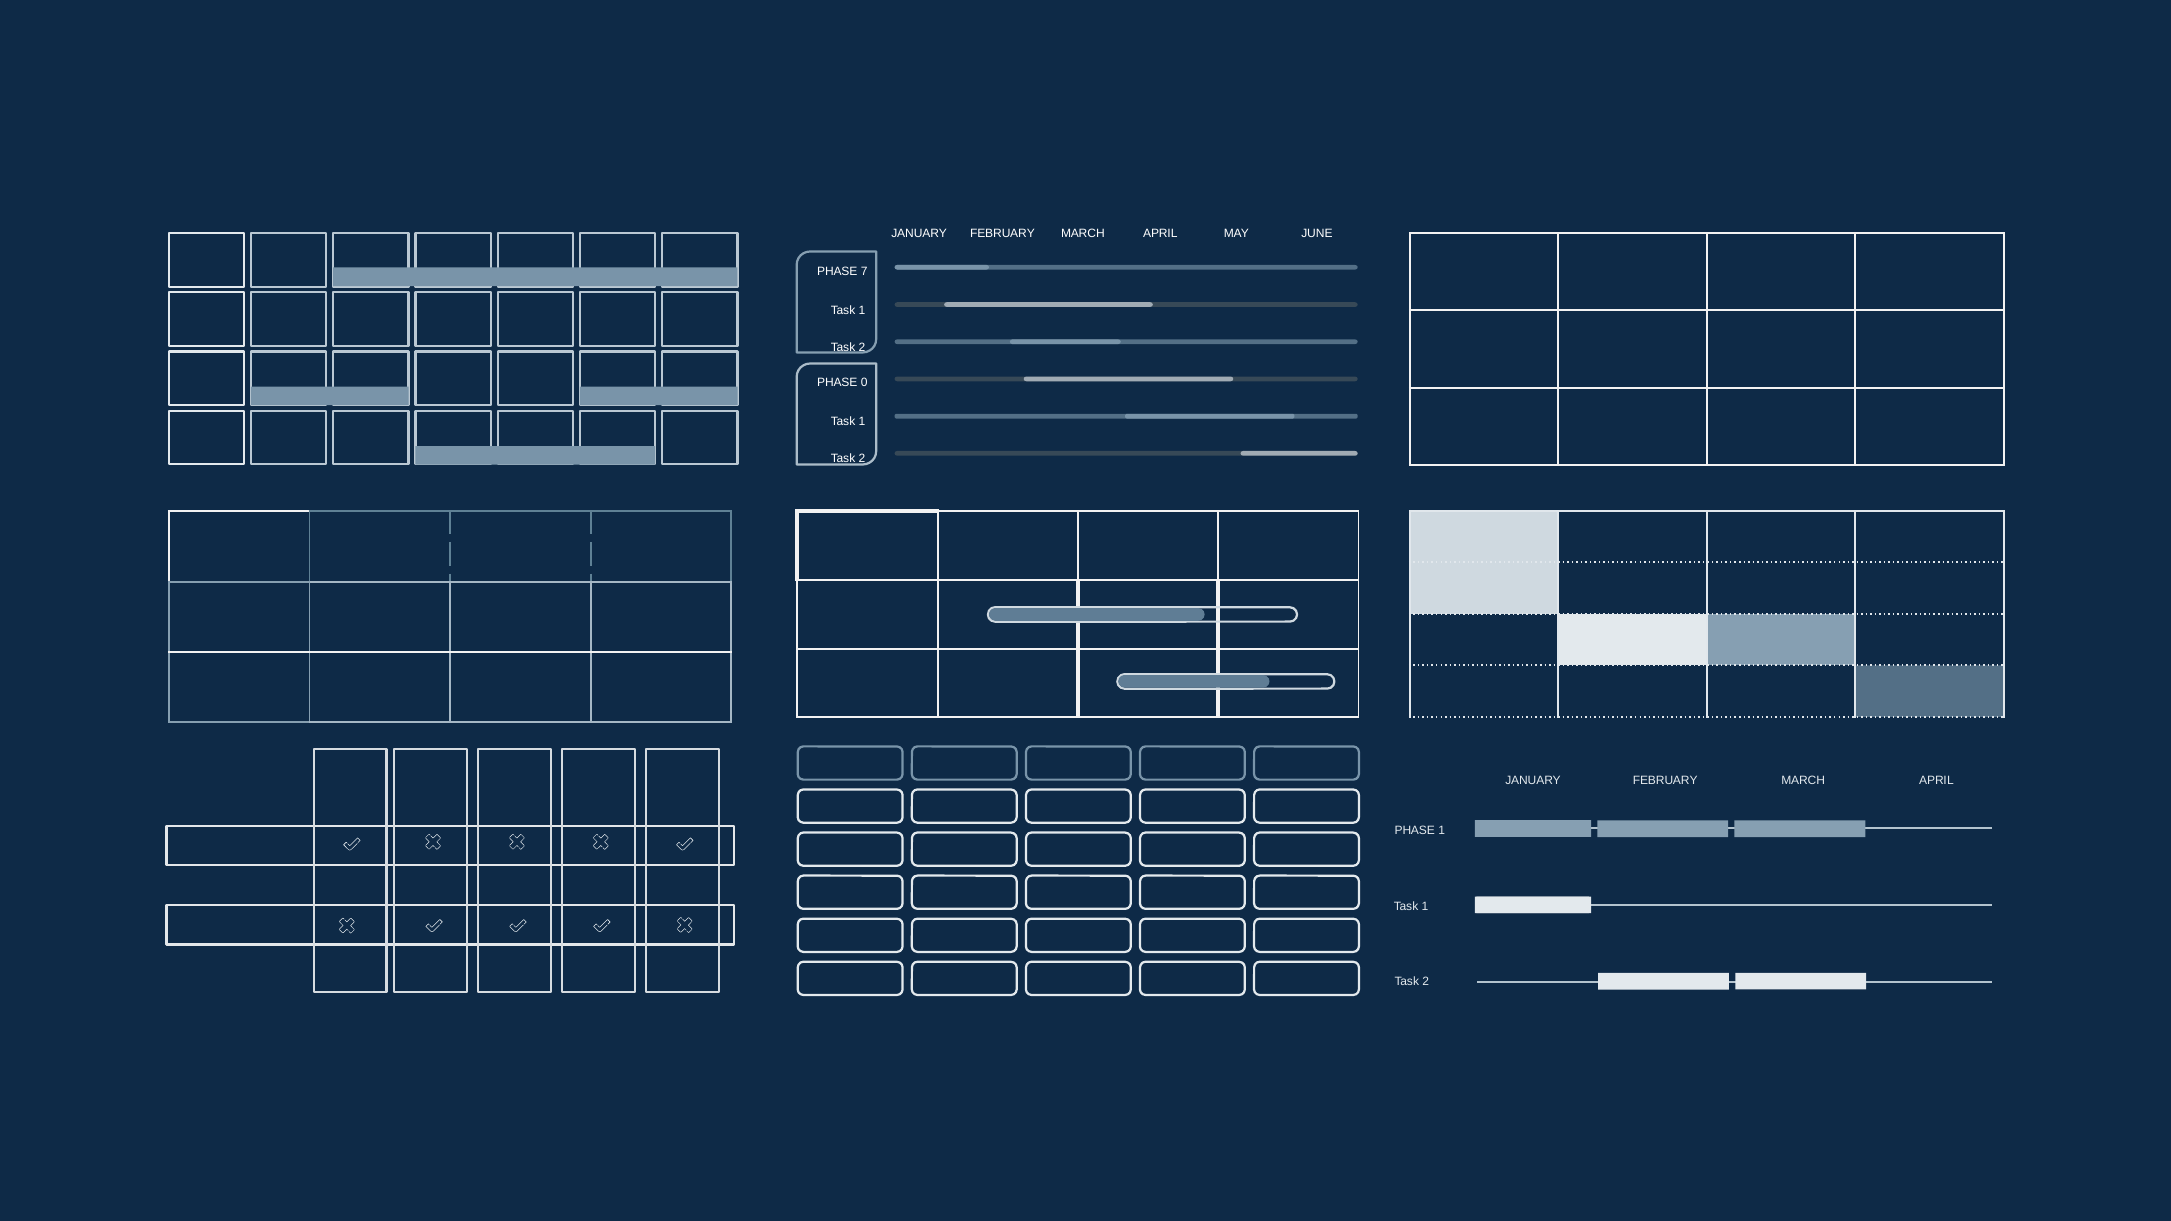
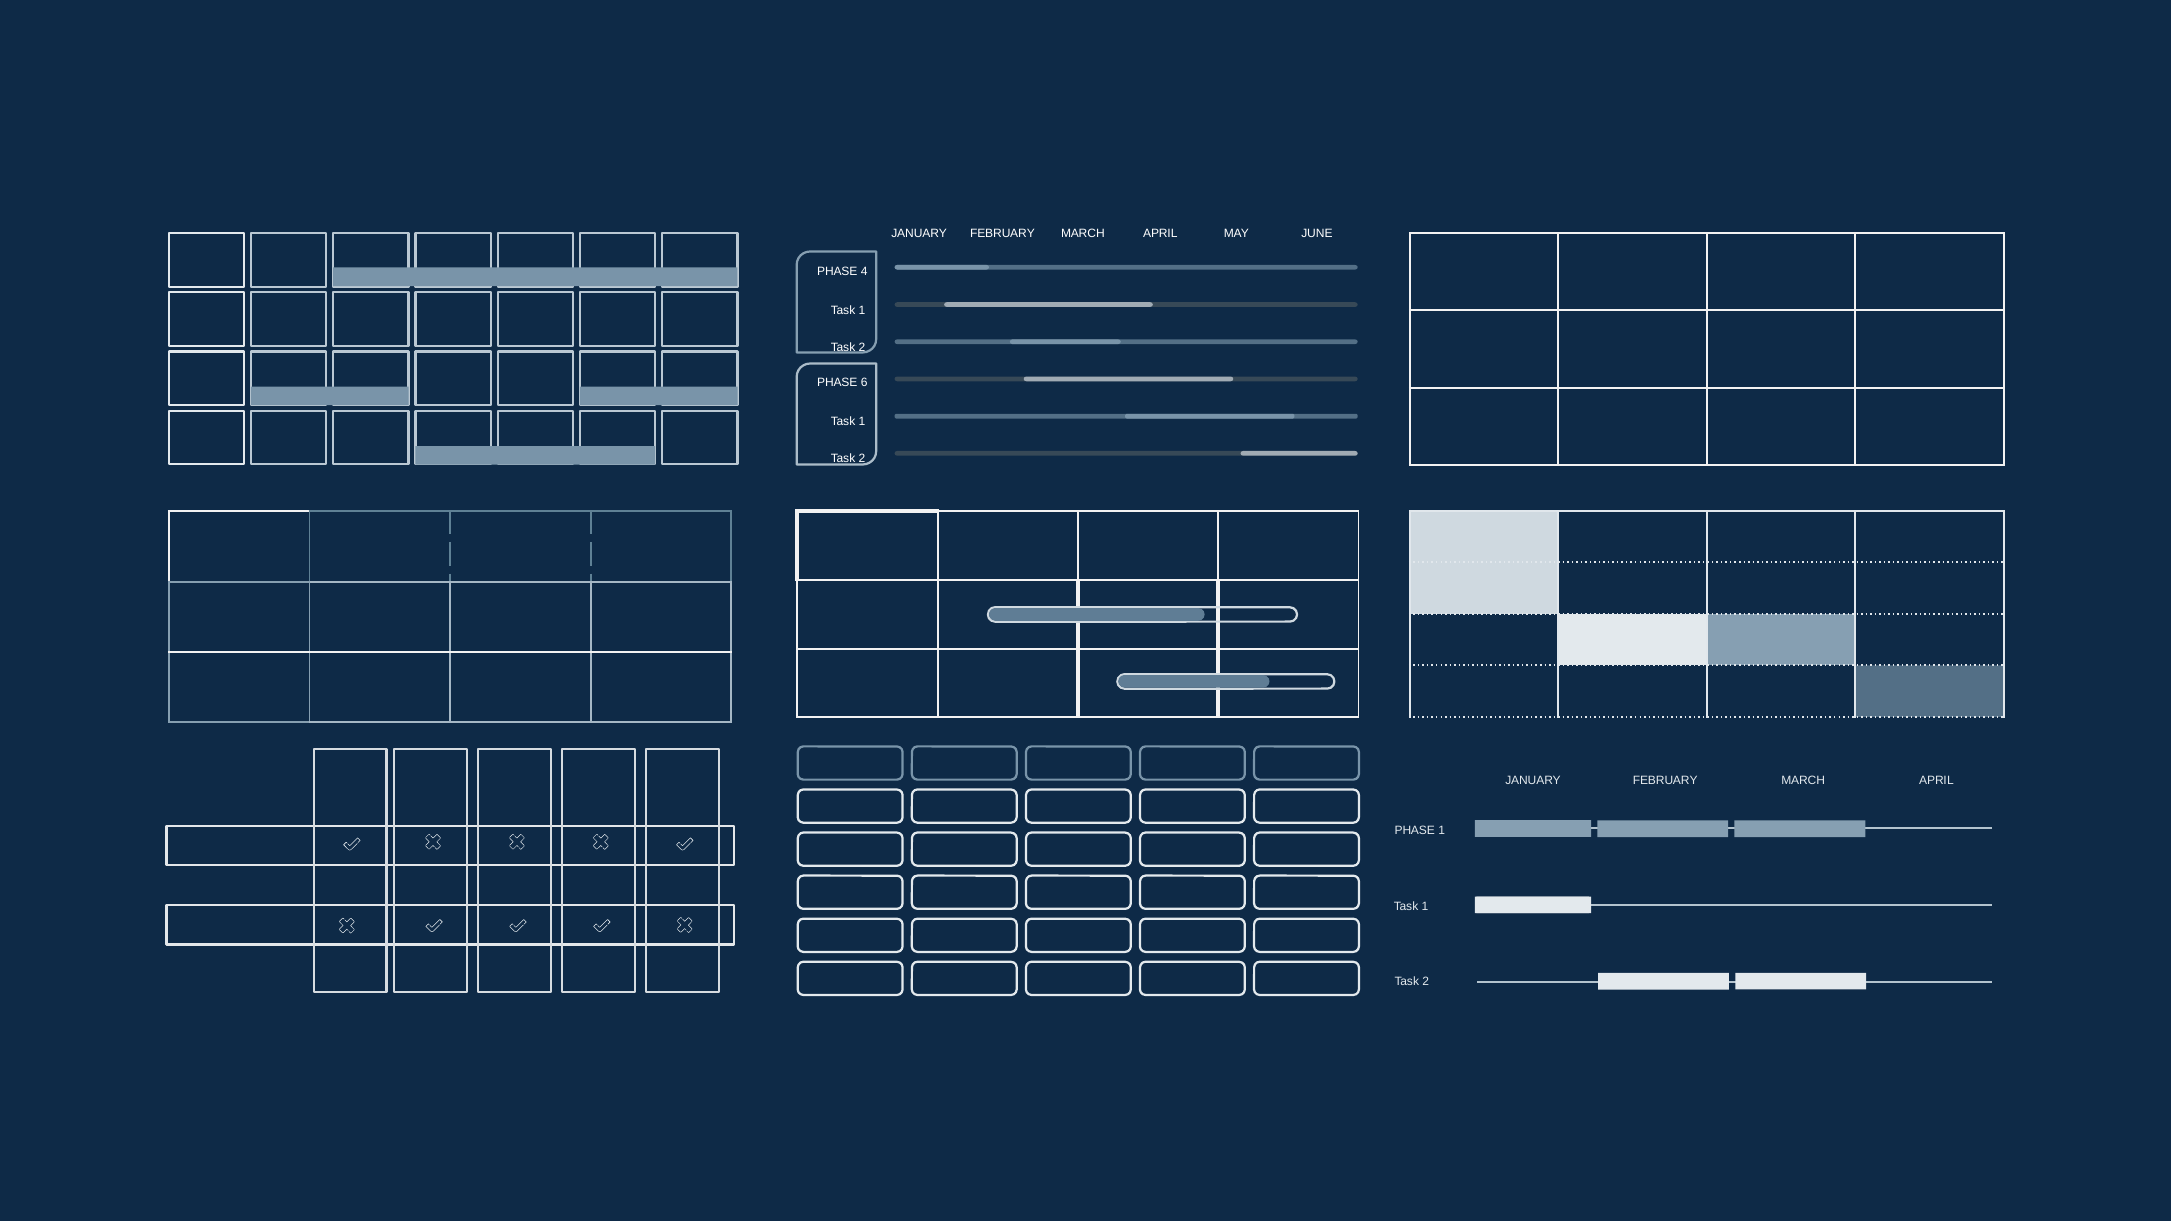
7: 7 -> 4
0: 0 -> 6
